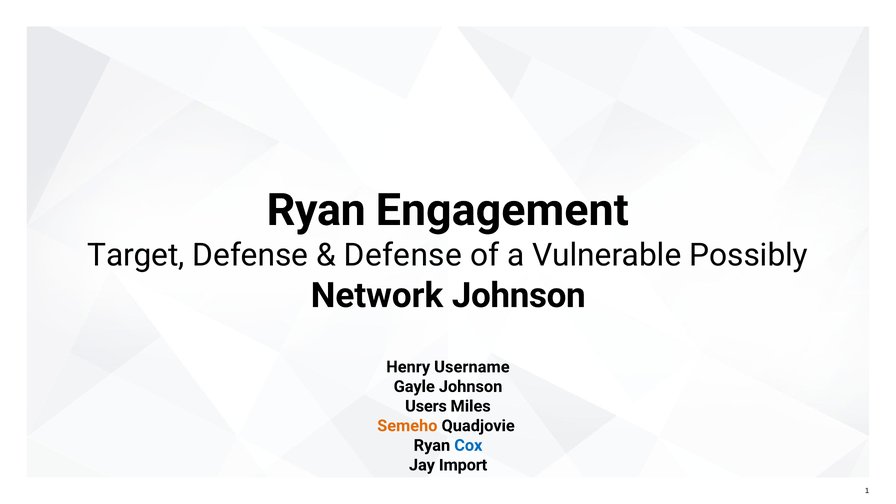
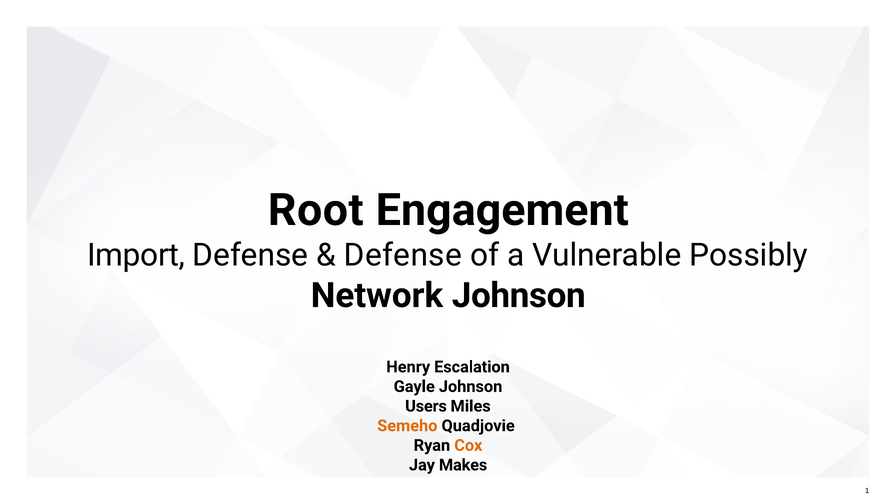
Ryan at (316, 210): Ryan -> Root
Target: Target -> Import
Username: Username -> Escalation
Cox colour: blue -> orange
Import: Import -> Makes
